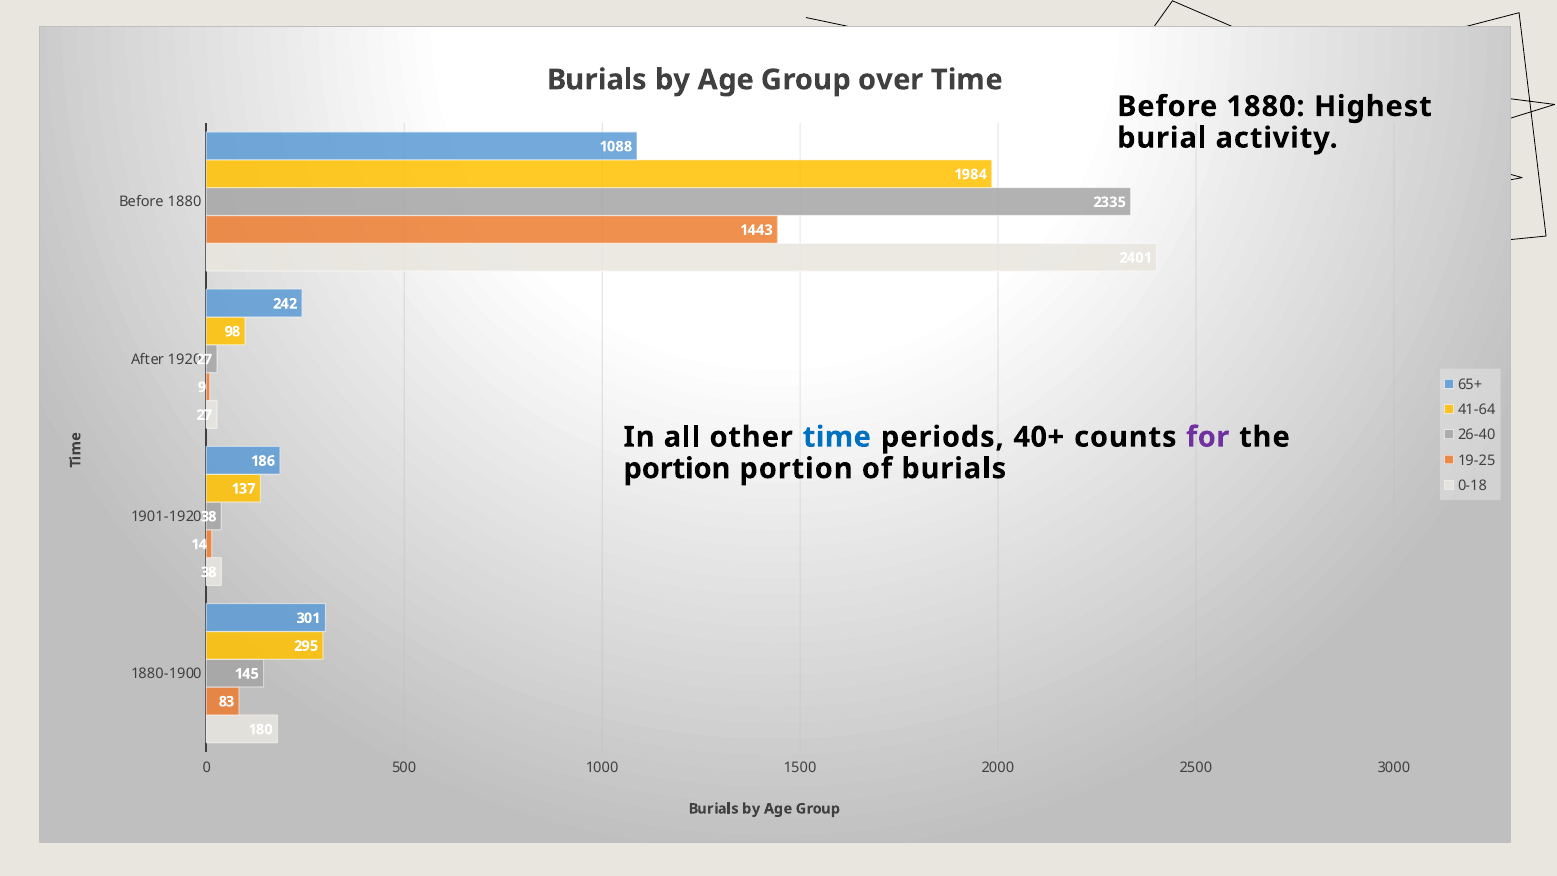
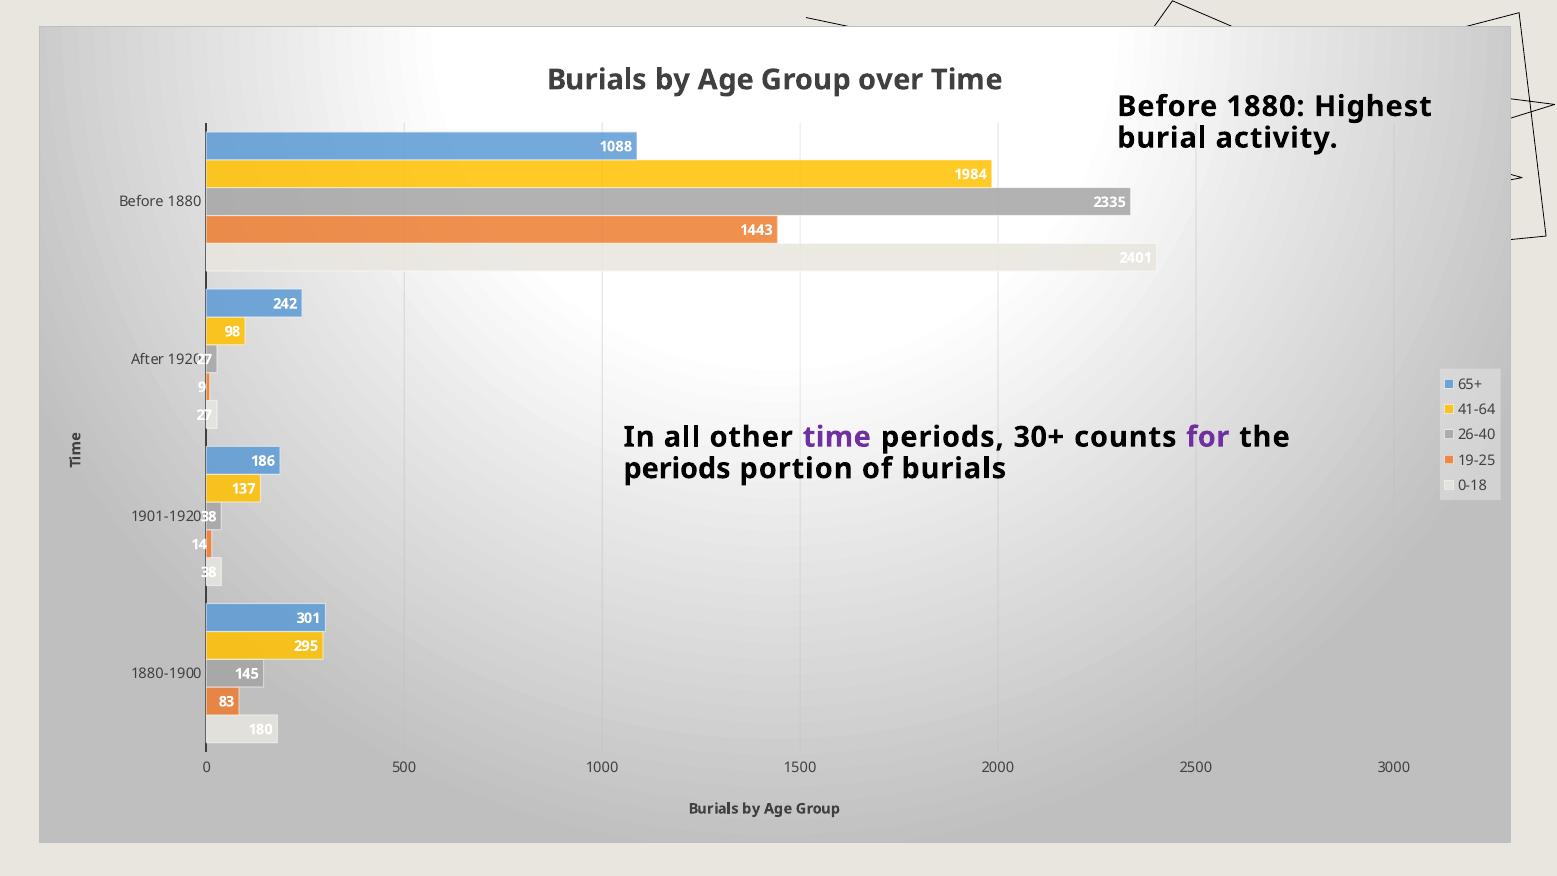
time at (837, 437) colour: blue -> purple
40+: 40+ -> 30+
portion at (677, 469): portion -> periods
